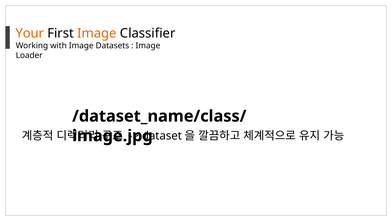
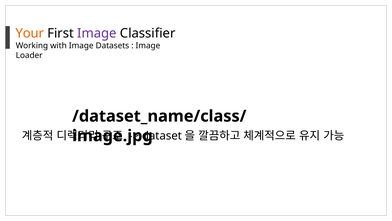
Image at (97, 33) colour: orange -> purple
